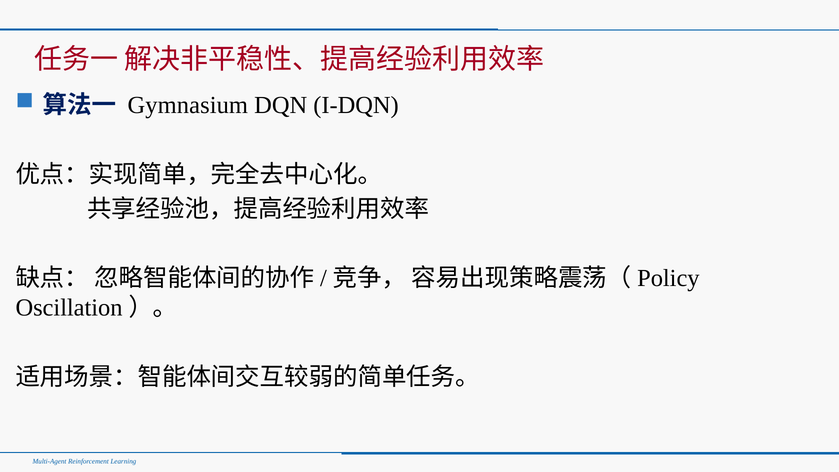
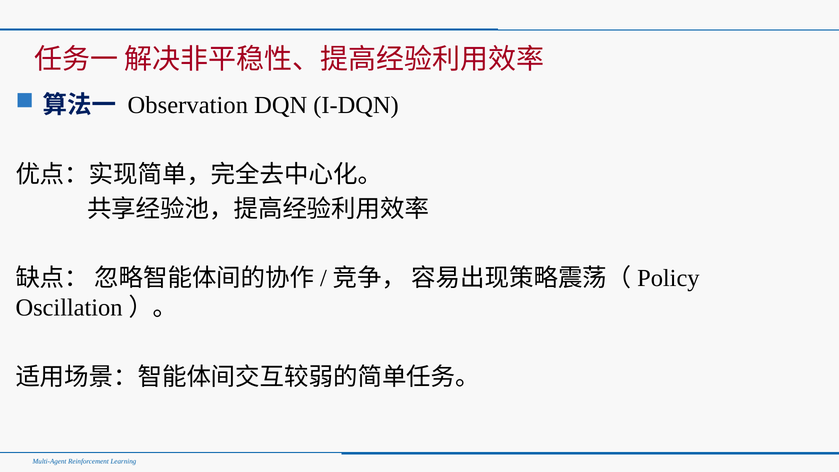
Gymnasium: Gymnasium -> Observation
